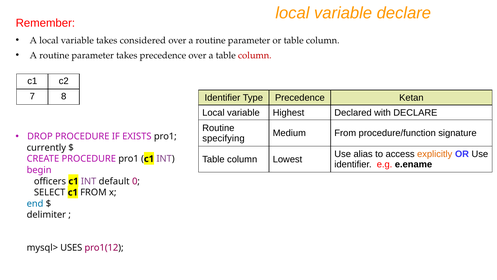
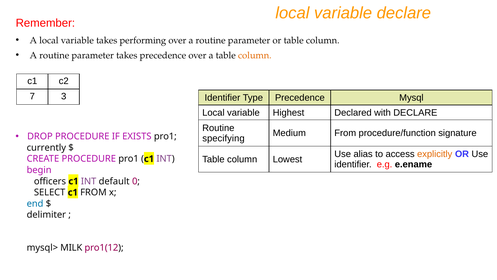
considered: considered -> performing
column at (255, 55) colour: red -> orange
8: 8 -> 3
Ketan: Ketan -> Mysql
USES: USES -> MILK
